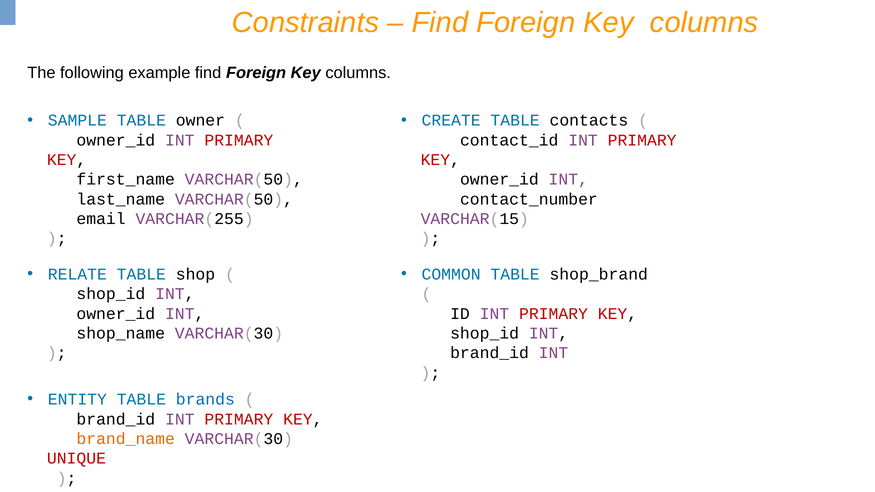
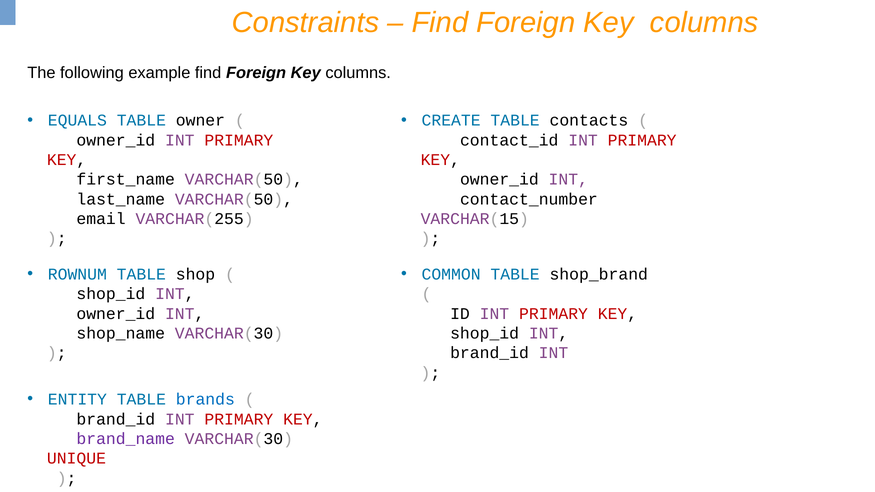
SAMPLE: SAMPLE -> EQUALS
RELATE: RELATE -> ROWNUM
brand_name colour: orange -> purple
